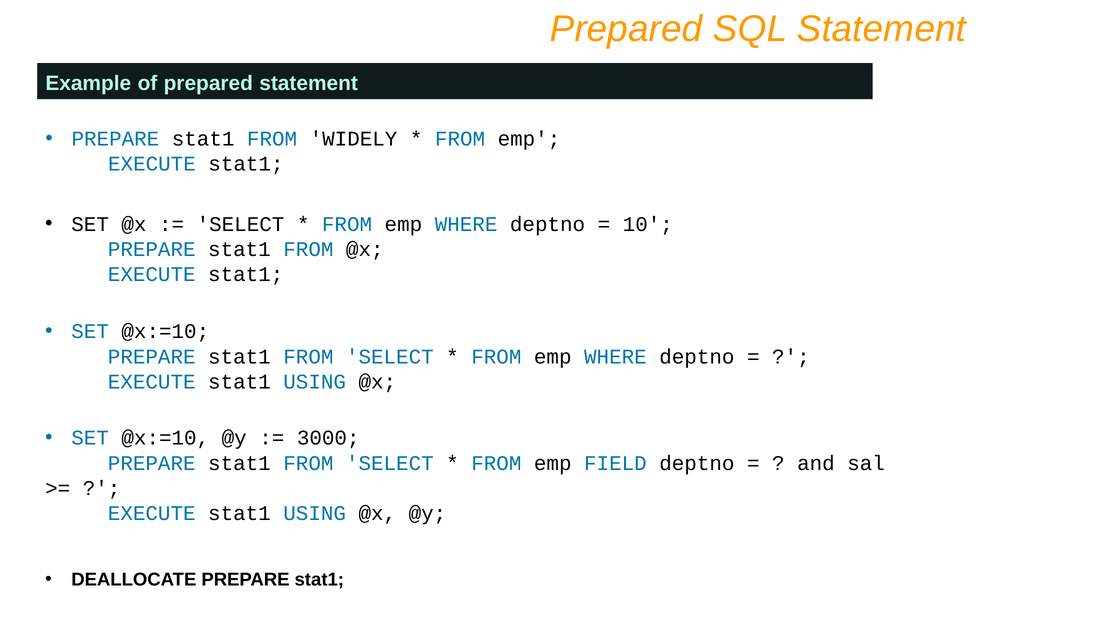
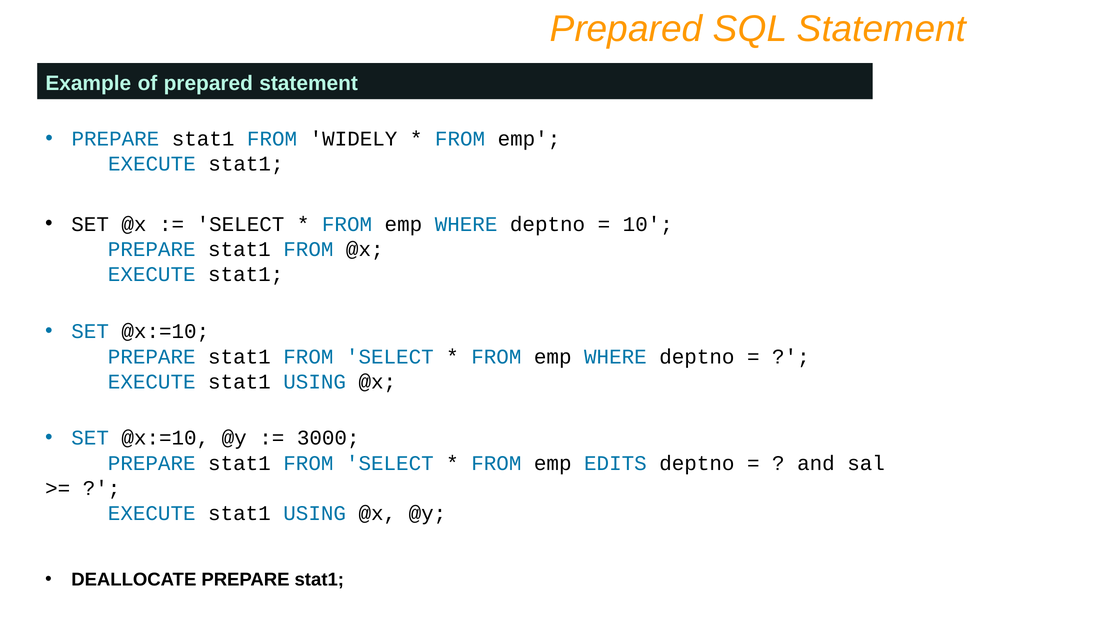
FIELD: FIELD -> EDITS
